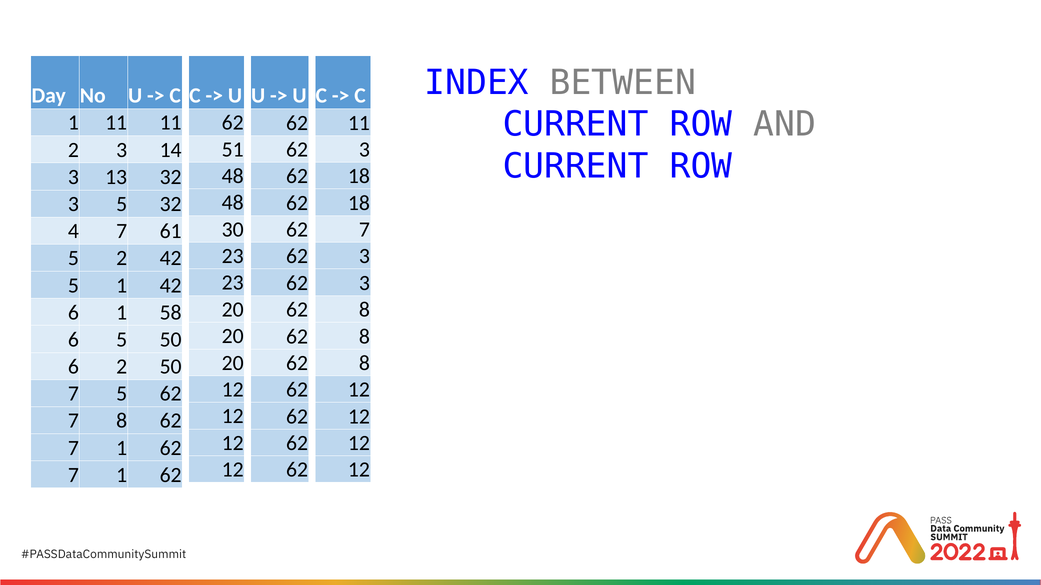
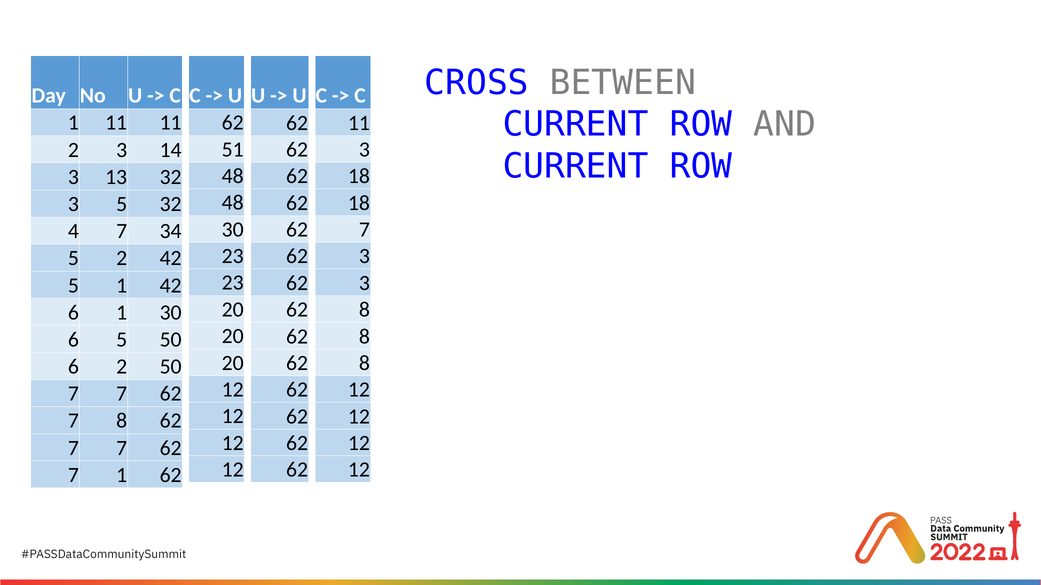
INDEX: INDEX -> CROSS
61: 61 -> 34
1 58: 58 -> 30
5 at (122, 394): 5 -> 7
1 at (122, 448): 1 -> 7
